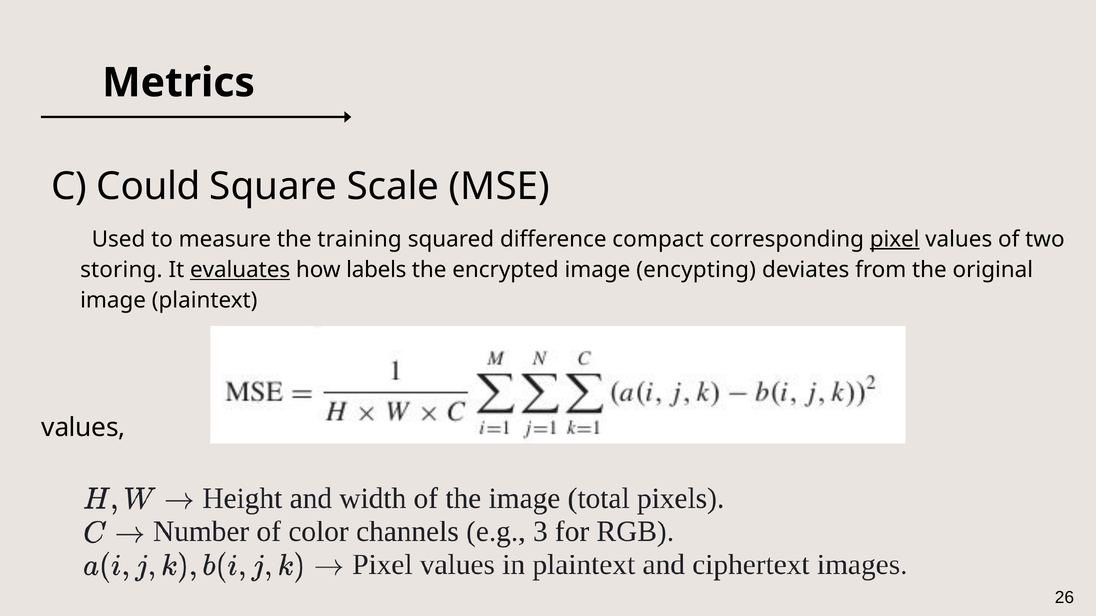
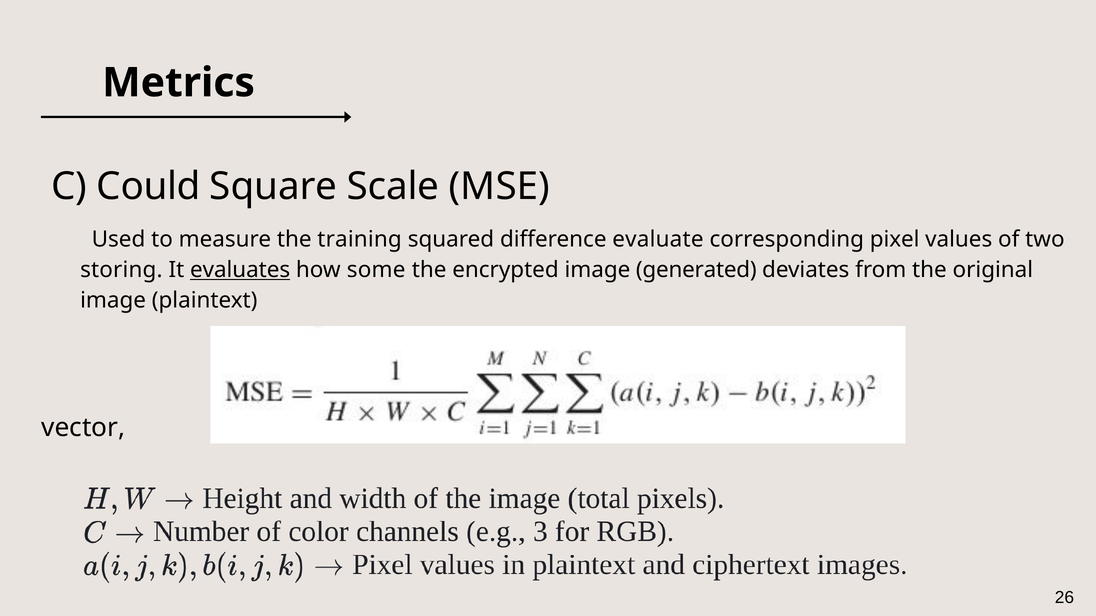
compact: compact -> evaluate
pixel underline: present -> none
labels: labels -> some
encypting: encypting -> generated
values at (83, 428): values -> vector
